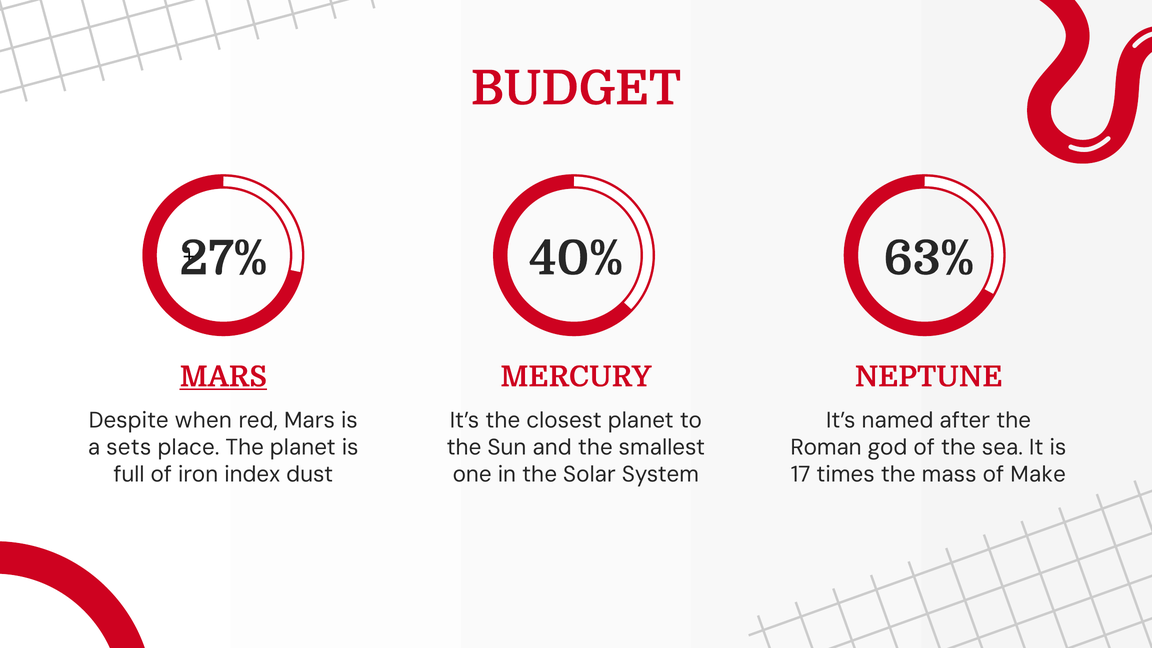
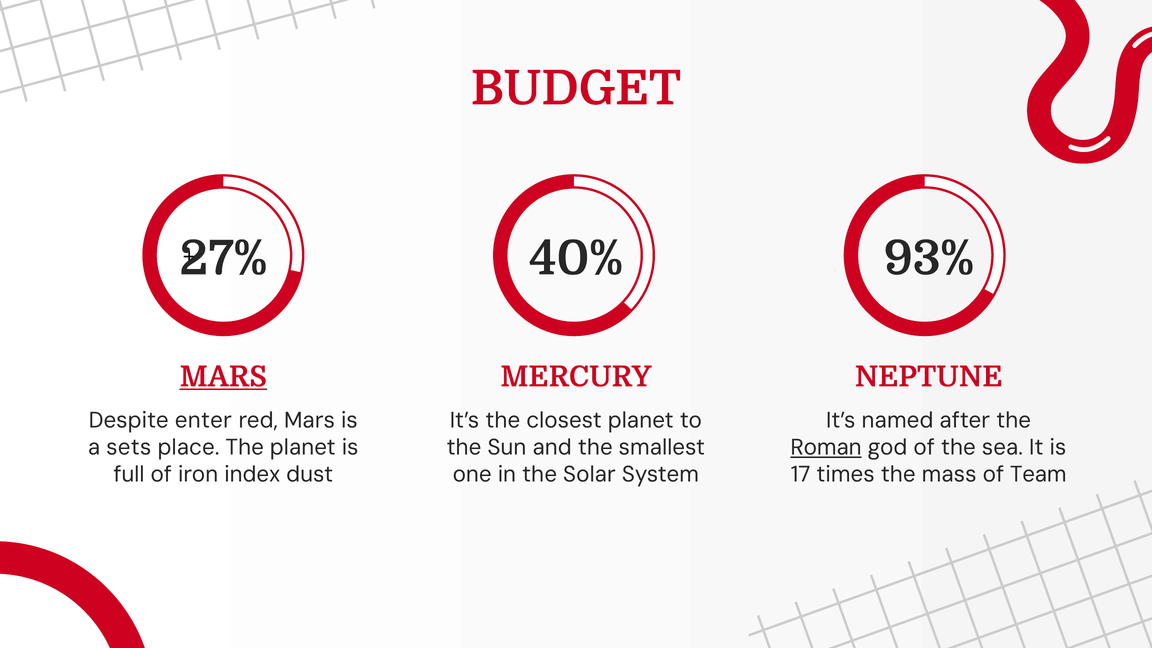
63%: 63% -> 93%
when: when -> enter
Roman underline: none -> present
Make: Make -> Team
